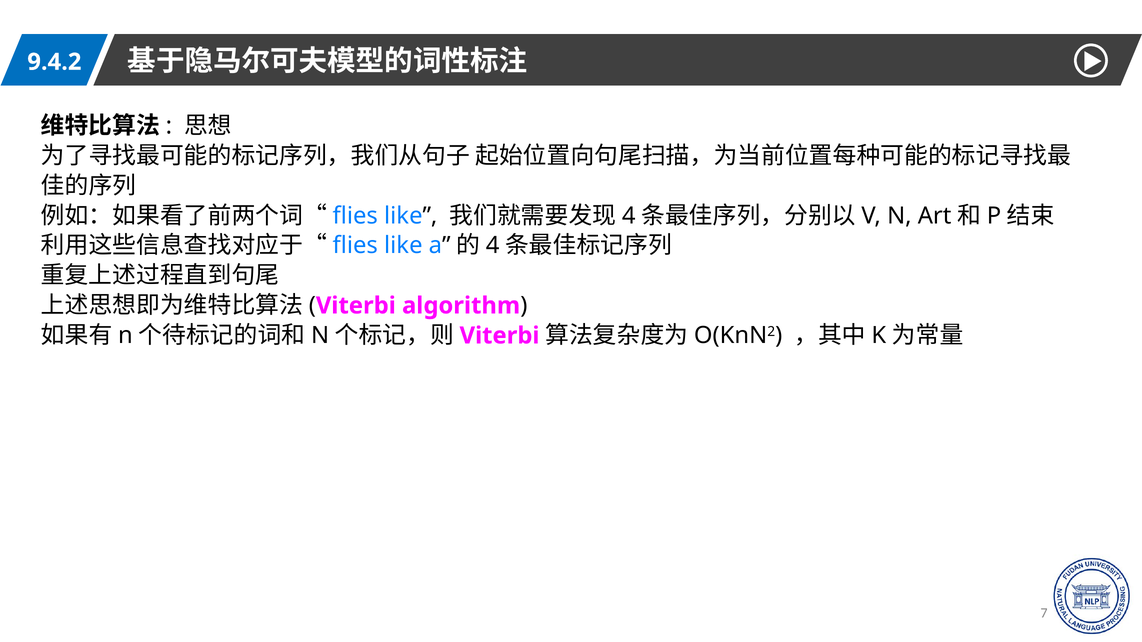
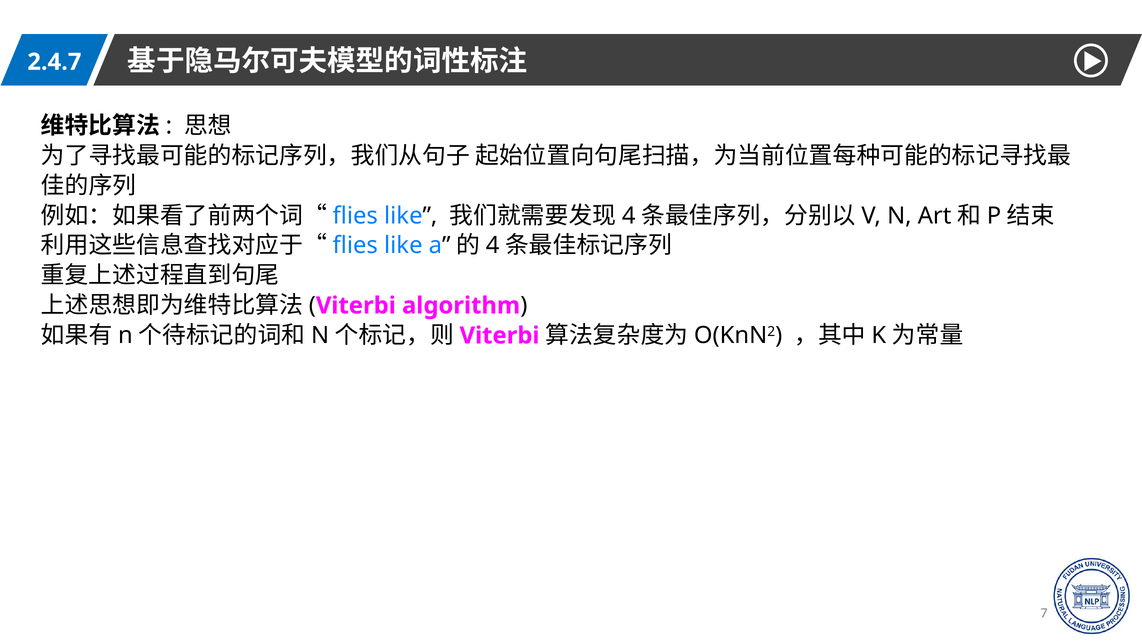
9.4.2: 9.4.2 -> 2.4.7
